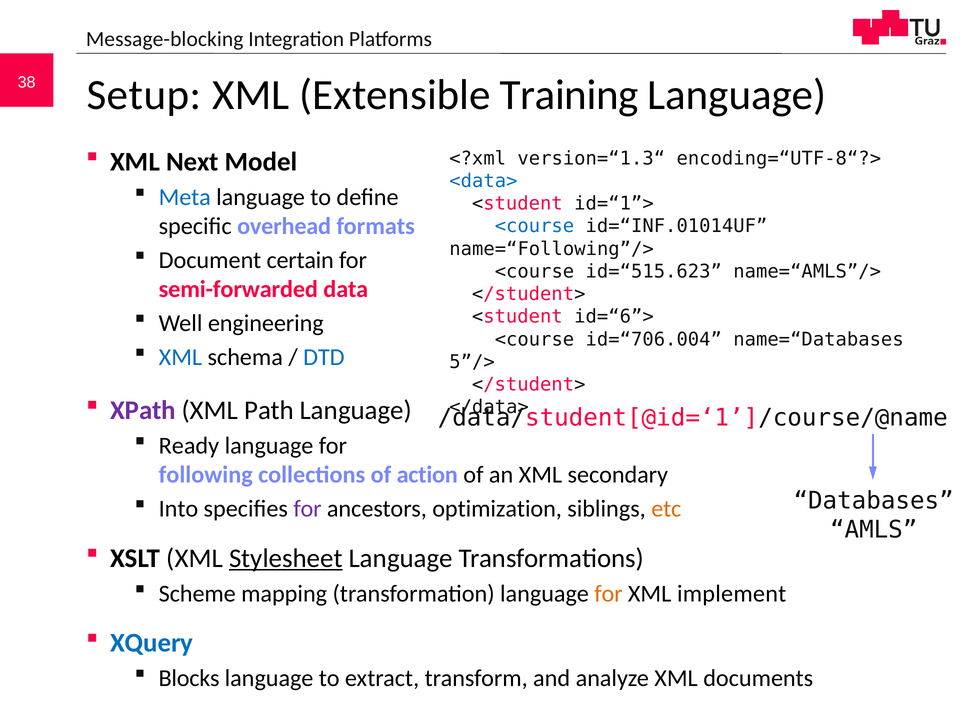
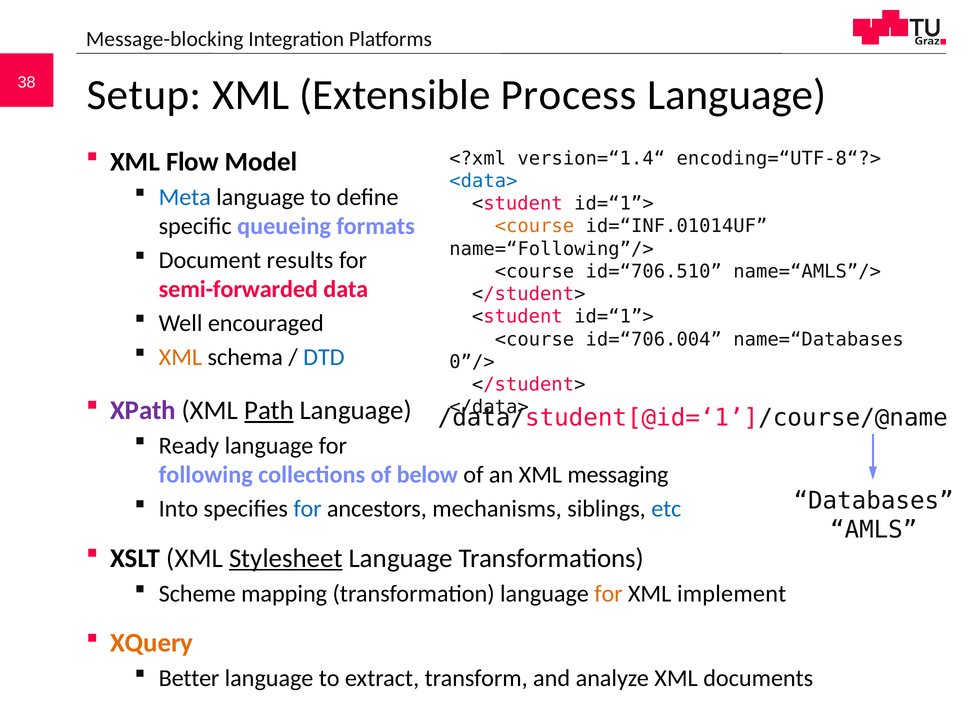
Training: Training -> Process
Next: Next -> Flow
version=“1.3“: version=“1.3“ -> version=“1.4“
overhead: overhead -> queueing
<course at (534, 226) colour: blue -> orange
certain: certain -> results
id=“515.623: id=“515.623 -> id=“706.510
id=“6”> at (614, 317): id=“6”> -> id=“1”>
engineering: engineering -> encouraged
XML at (180, 357) colour: blue -> orange
5”/>: 5”/> -> 0”/>
Path underline: none -> present
action: action -> below
secondary: secondary -> messaging
for at (308, 509) colour: purple -> blue
optimization: optimization -> mechanisms
etc colour: orange -> blue
XQuery colour: blue -> orange
Blocks: Blocks -> Better
